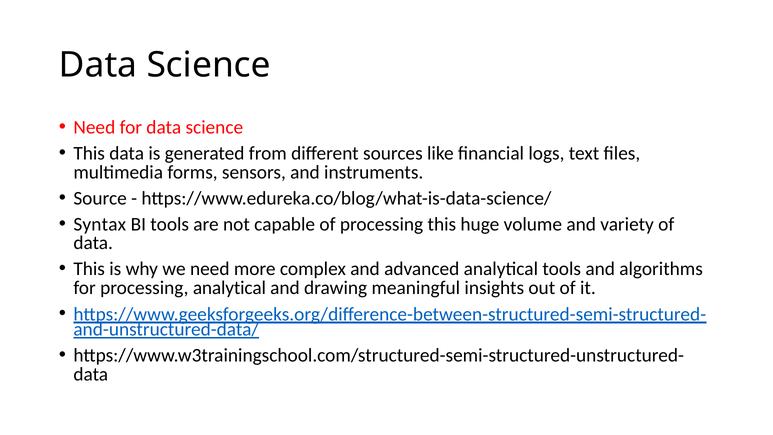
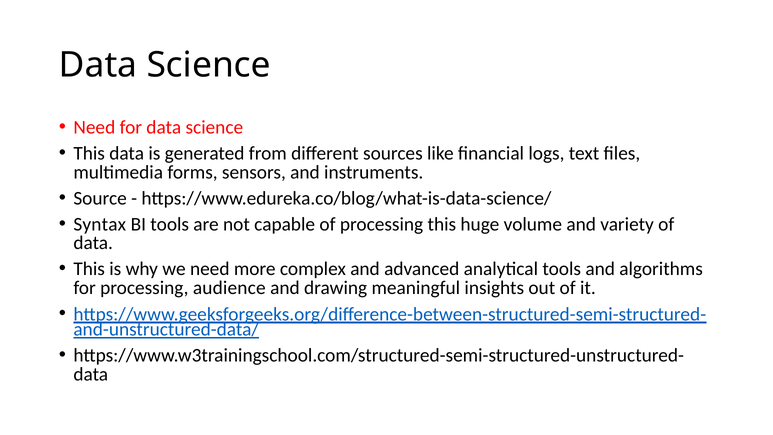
processing analytical: analytical -> audience
